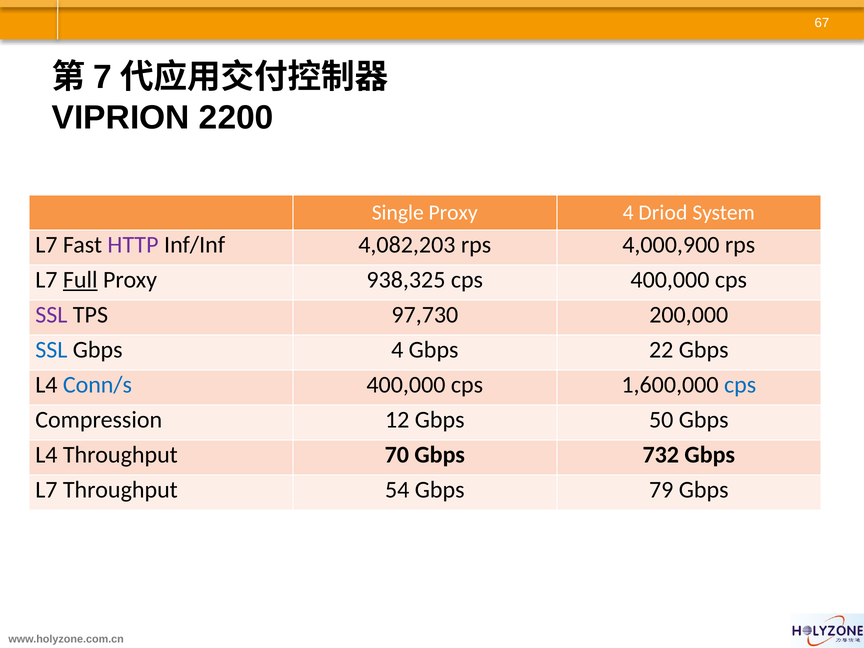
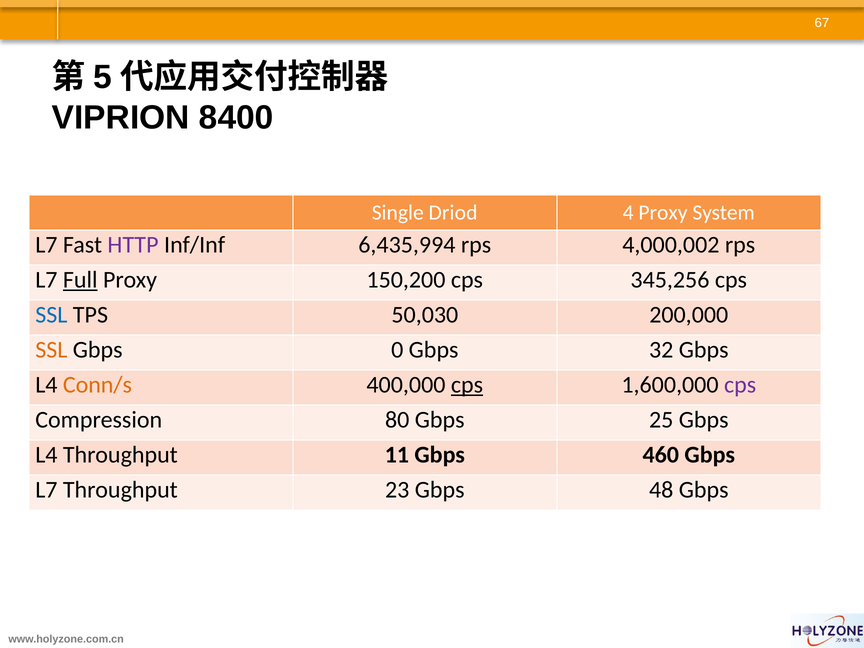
7: 7 -> 5
2200: 2200 -> 8400
Single Proxy: Proxy -> Driod
4 Driod: Driod -> Proxy
4,082,203: 4,082,203 -> 6,435,994
4,000,900: 4,000,900 -> 4,000,002
938,325: 938,325 -> 150,200
cps 400,000: 400,000 -> 345,256
SSL at (51, 315) colour: purple -> blue
97,730: 97,730 -> 50,030
SSL at (51, 350) colour: blue -> orange
Gbps 4: 4 -> 0
22: 22 -> 32
Conn/s colour: blue -> orange
cps at (467, 385) underline: none -> present
cps at (740, 385) colour: blue -> purple
12: 12 -> 80
50: 50 -> 25
70: 70 -> 11
732: 732 -> 460
54: 54 -> 23
79: 79 -> 48
